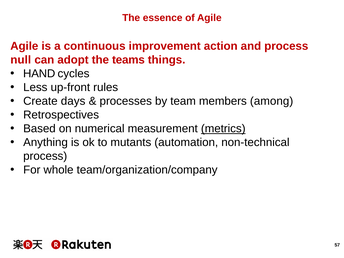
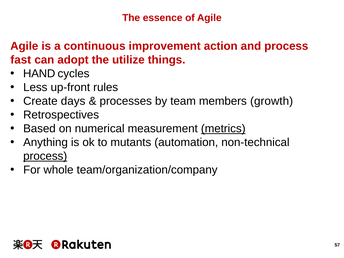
null: null -> fast
teams: teams -> utilize
among: among -> growth
process at (45, 156) underline: none -> present
